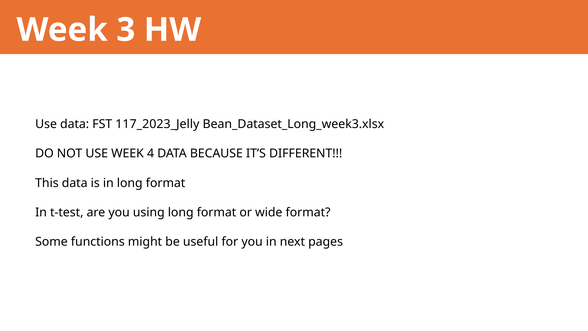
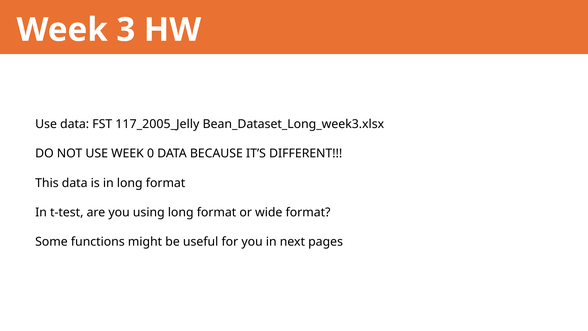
117_2023_Jelly: 117_2023_Jelly -> 117_2005_Jelly
4: 4 -> 0
